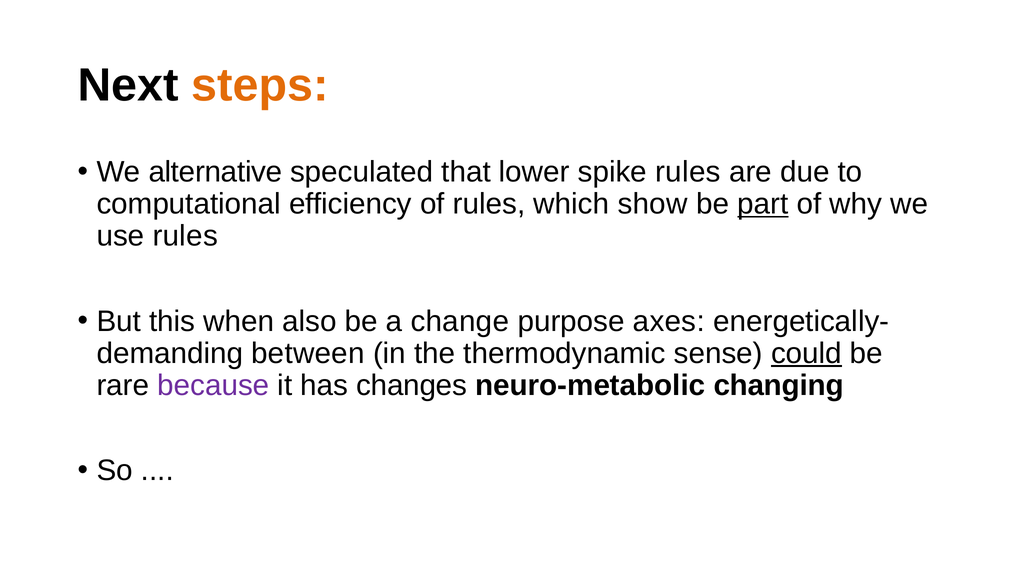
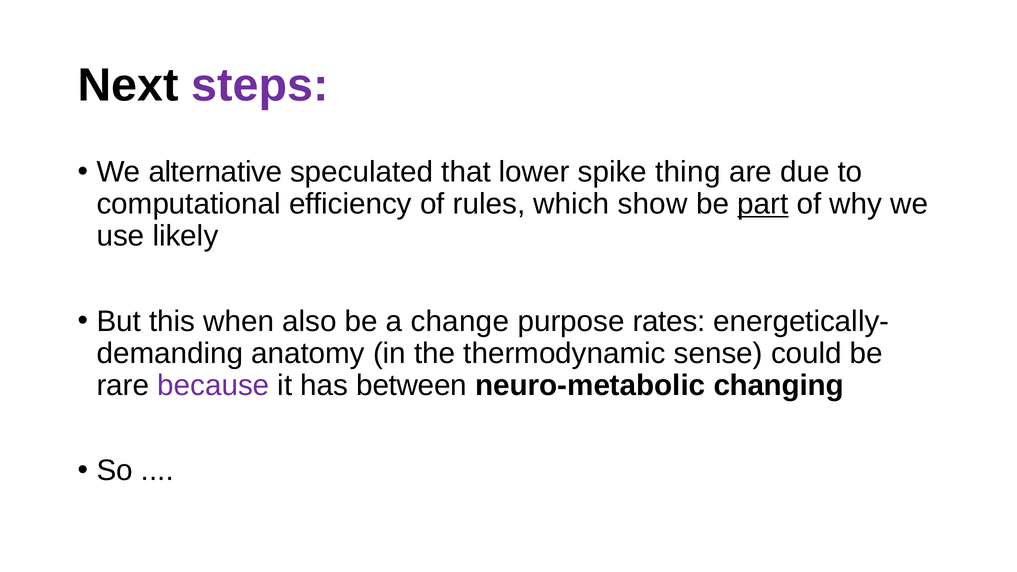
steps colour: orange -> purple
spike rules: rules -> thing
use rules: rules -> likely
axes: axes -> rates
between: between -> anatomy
could underline: present -> none
changes: changes -> between
